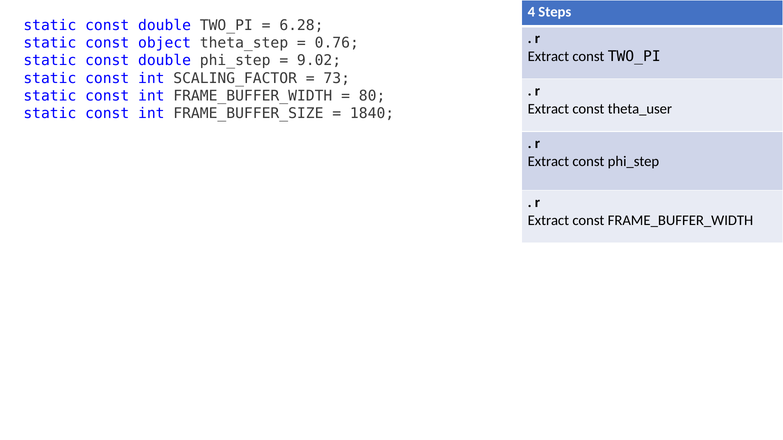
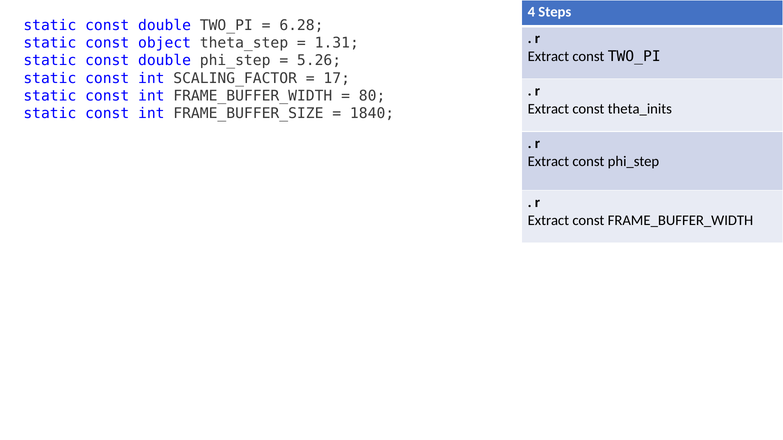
0.76: 0.76 -> 1.31
9.02: 9.02 -> 5.26
73: 73 -> 17
theta_user: theta_user -> theta_inits
